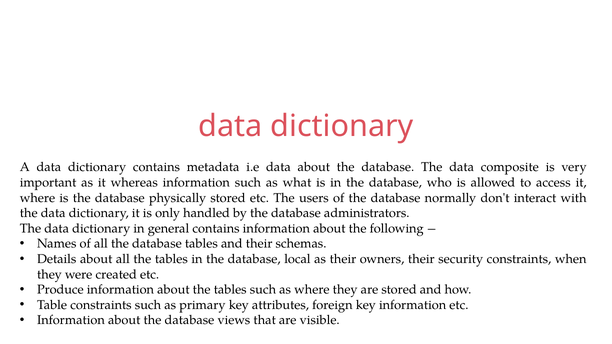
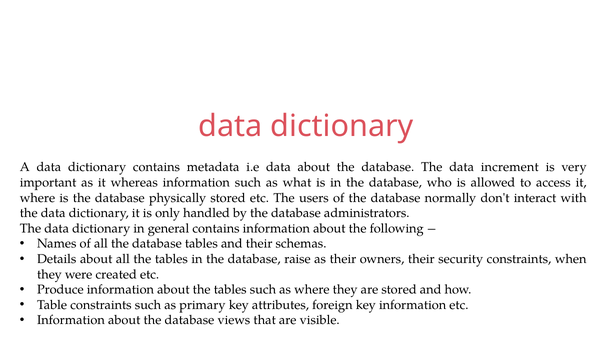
composite: composite -> increment
local: local -> raise
